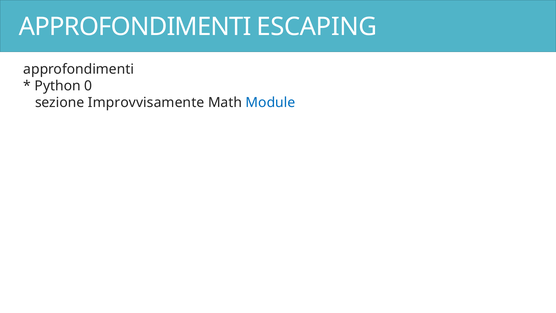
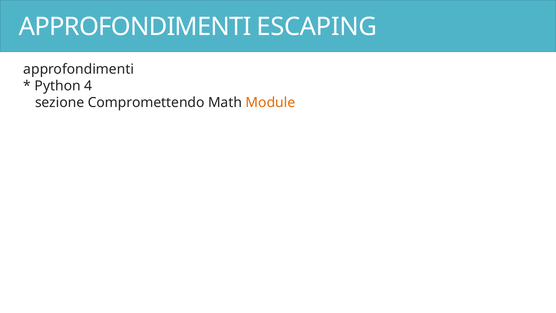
0: 0 -> 4
Improvvisamente: Improvvisamente -> Compromettendo
Module colour: blue -> orange
